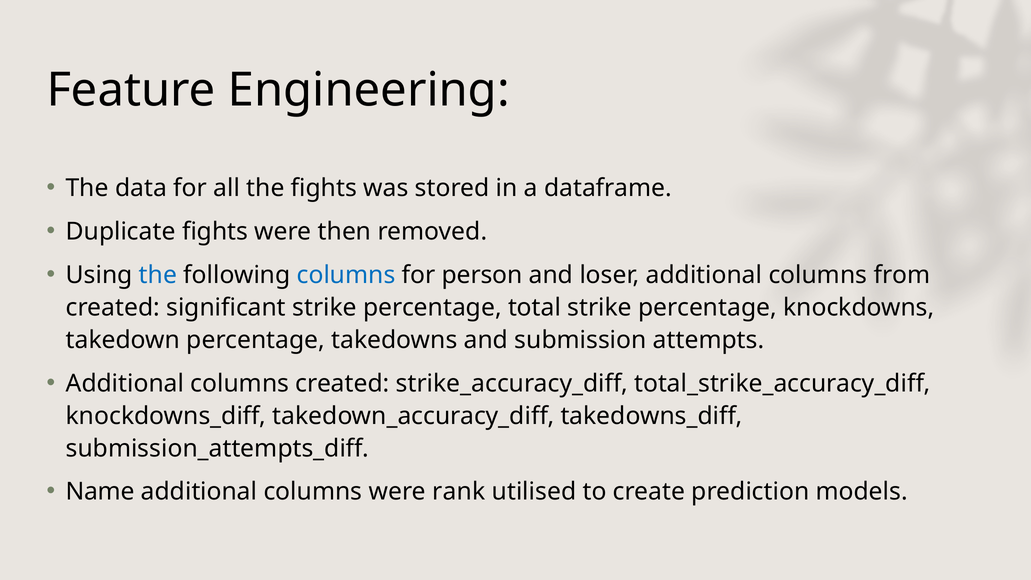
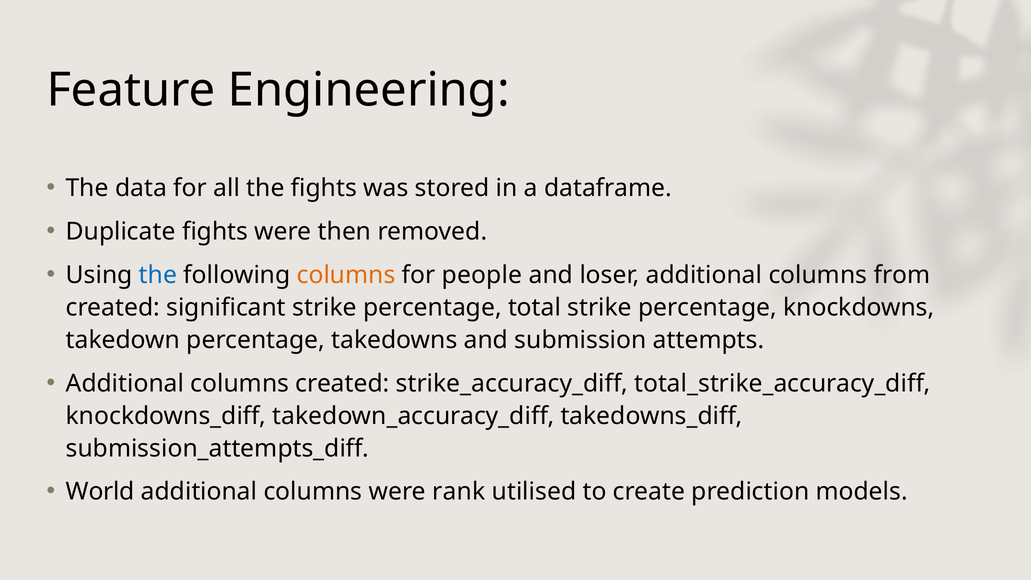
columns at (346, 275) colour: blue -> orange
person: person -> people
Name: Name -> World
